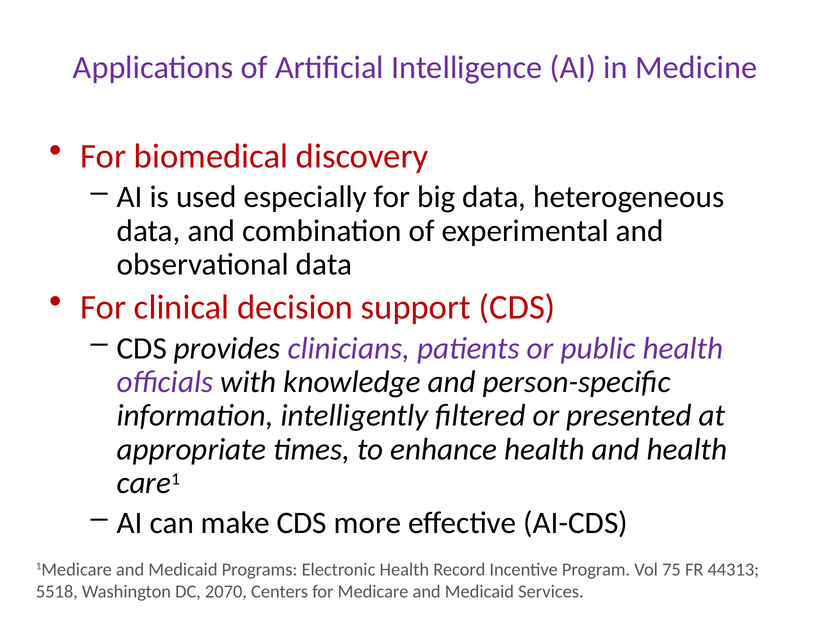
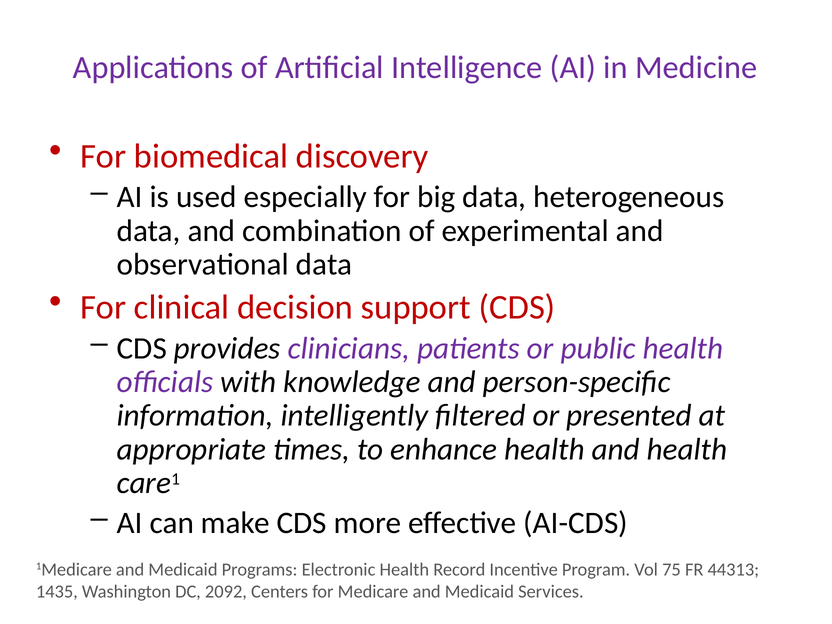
5518: 5518 -> 1435
2070: 2070 -> 2092
